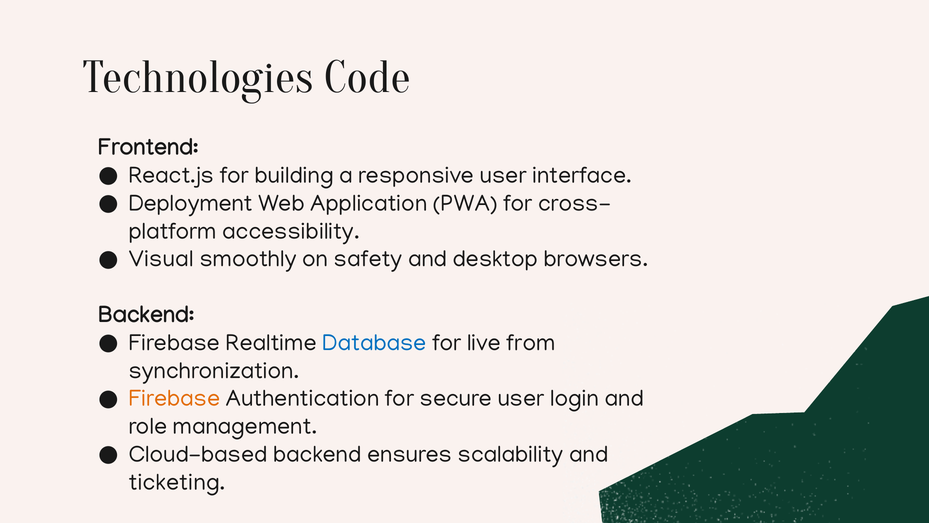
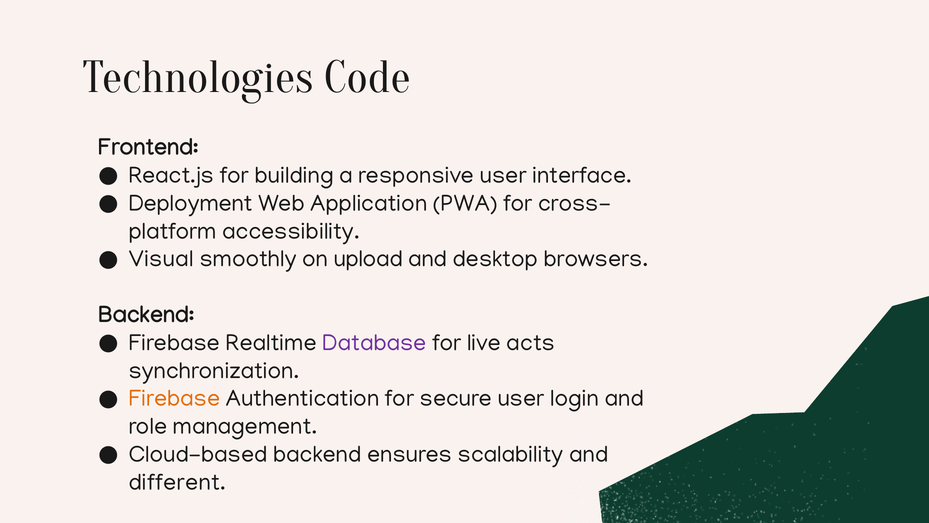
safety: safety -> upload
Database colour: blue -> purple
from: from -> acts
ticketing: ticketing -> different
